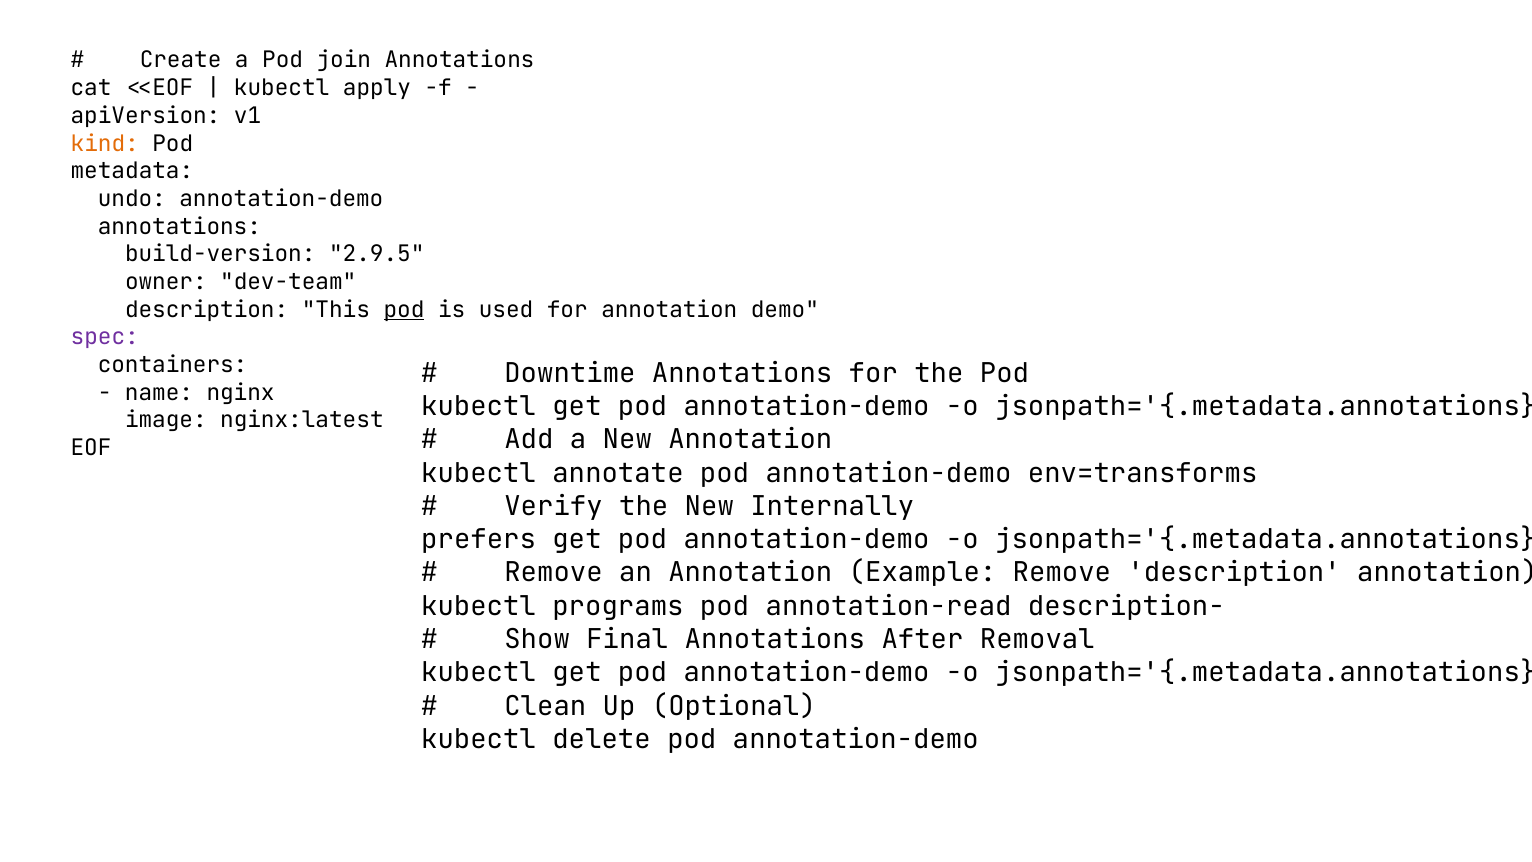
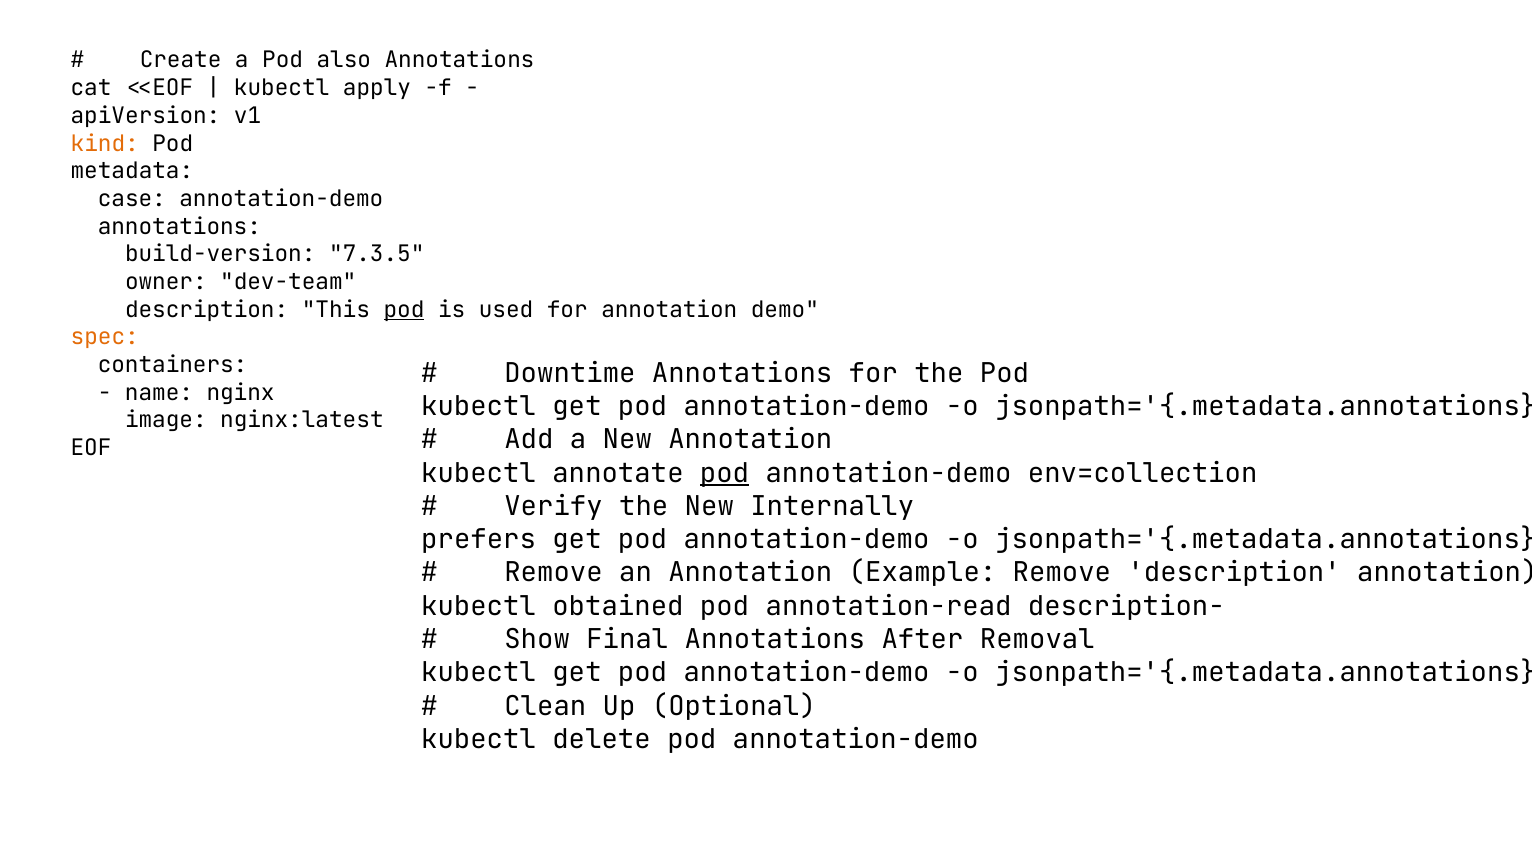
join: join -> also
undo: undo -> case
2.9.5: 2.9.5 -> 7.3.5
spec colour: purple -> orange
pod at (724, 473) underline: none -> present
env=transforms: env=transforms -> env=collection
programs: programs -> obtained
